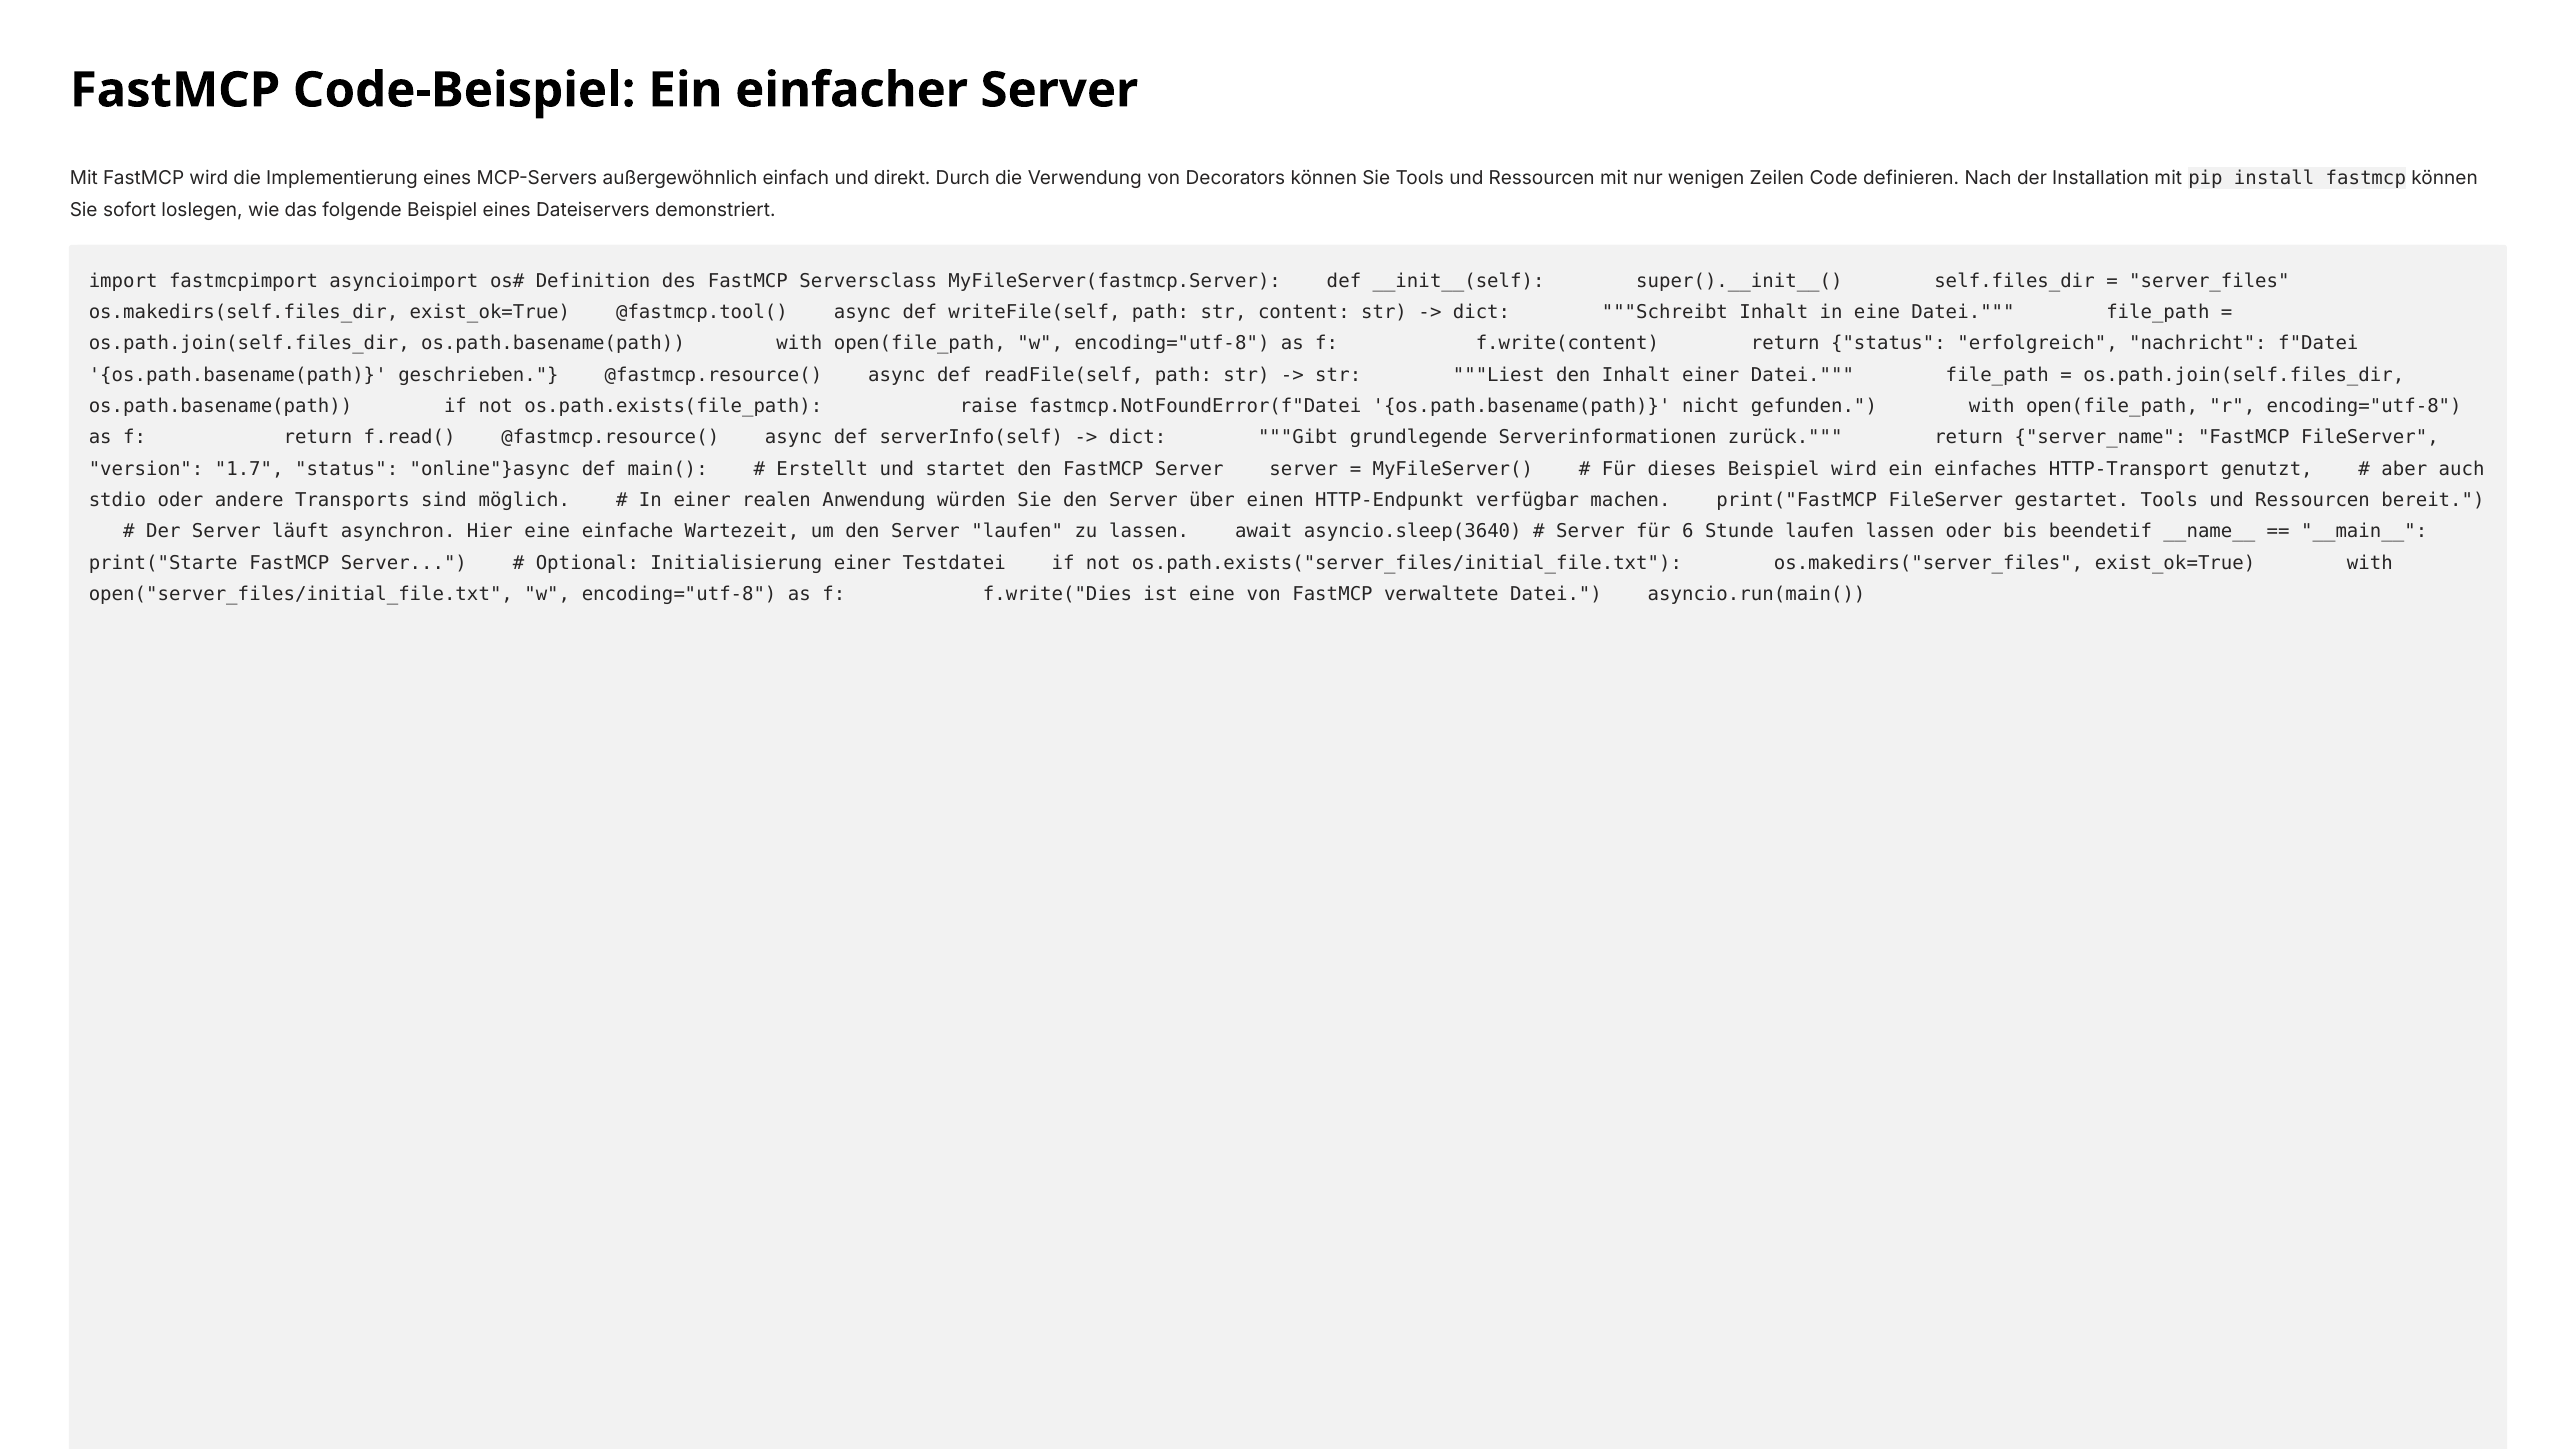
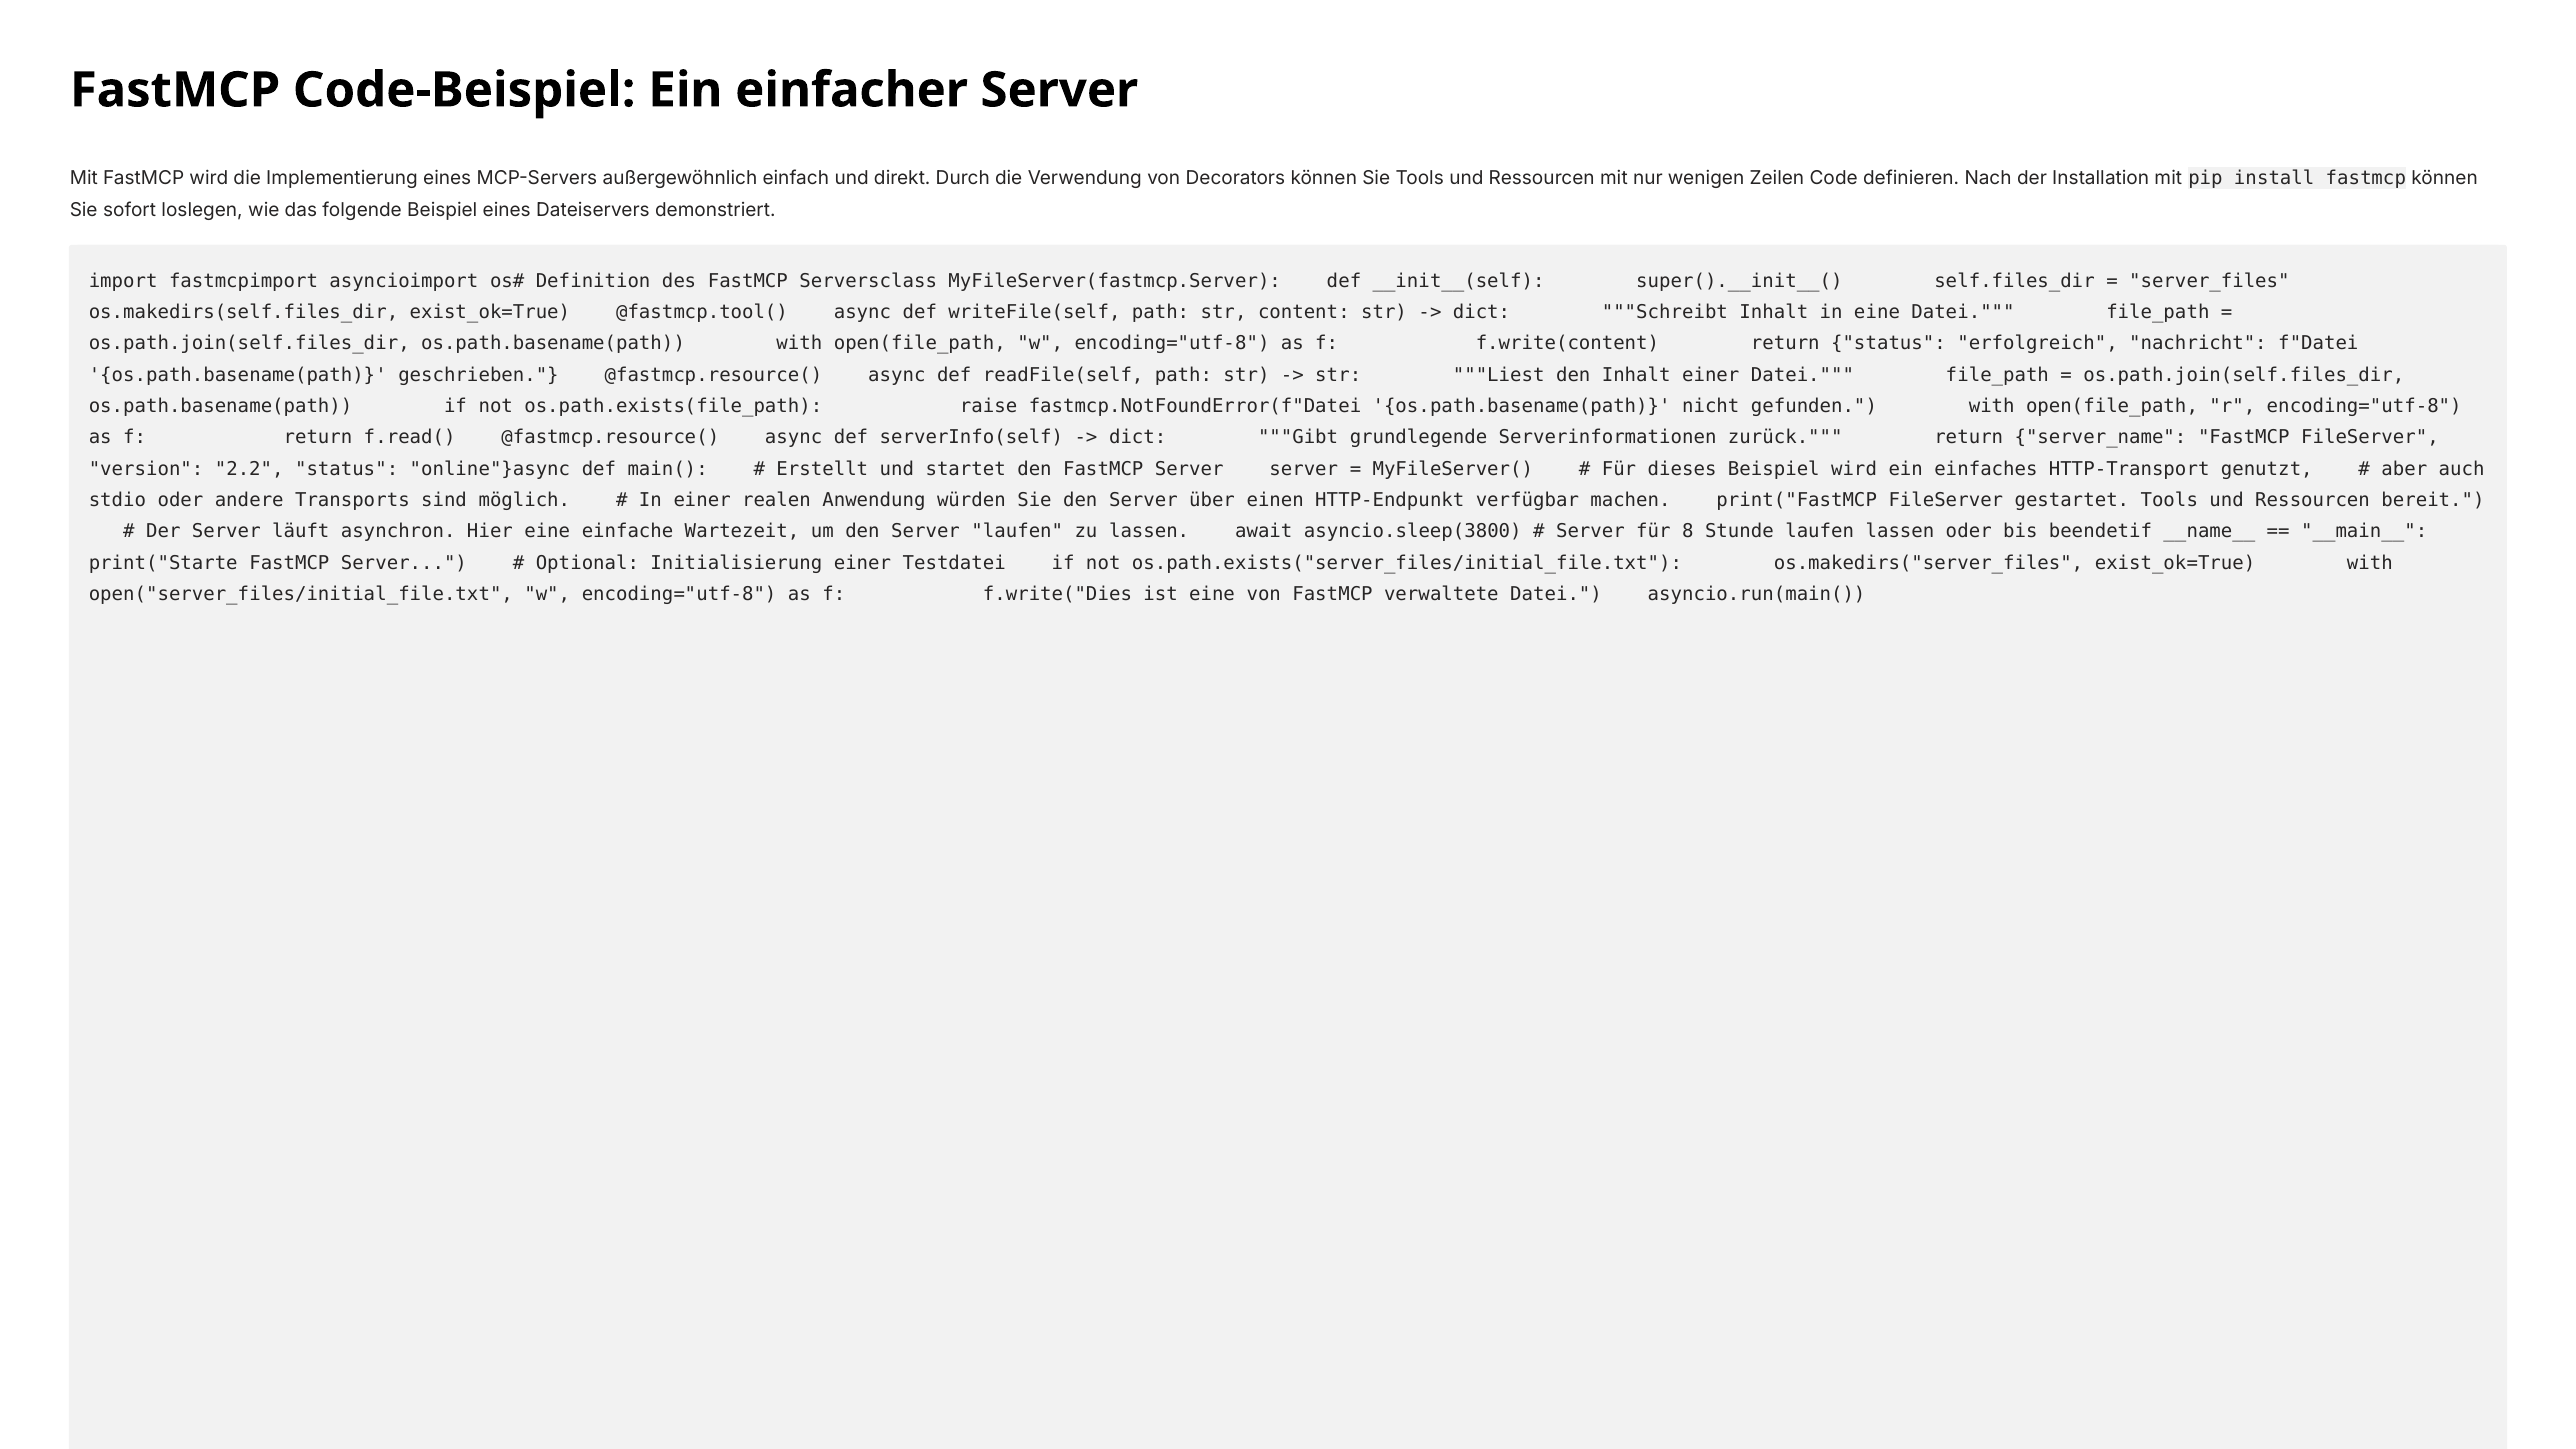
1.7: 1.7 -> 2.2
asyncio.sleep(3640: asyncio.sleep(3640 -> asyncio.sleep(3800
6: 6 -> 8
